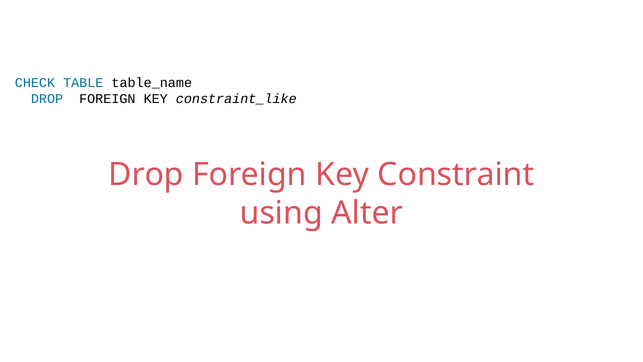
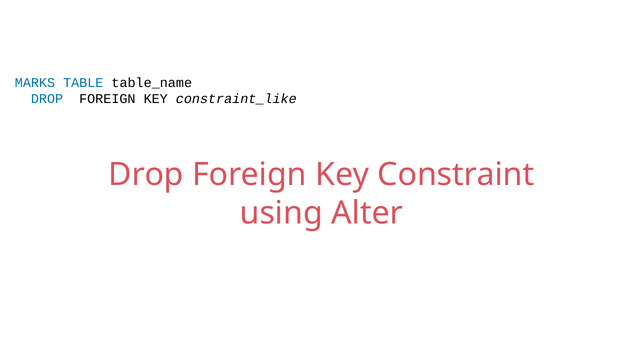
CHECK: CHECK -> MARKS
